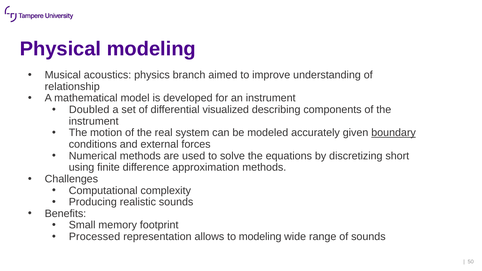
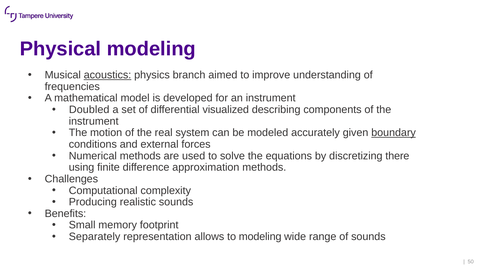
acoustics underline: none -> present
relationship: relationship -> frequencies
short: short -> there
Processed: Processed -> Separately
